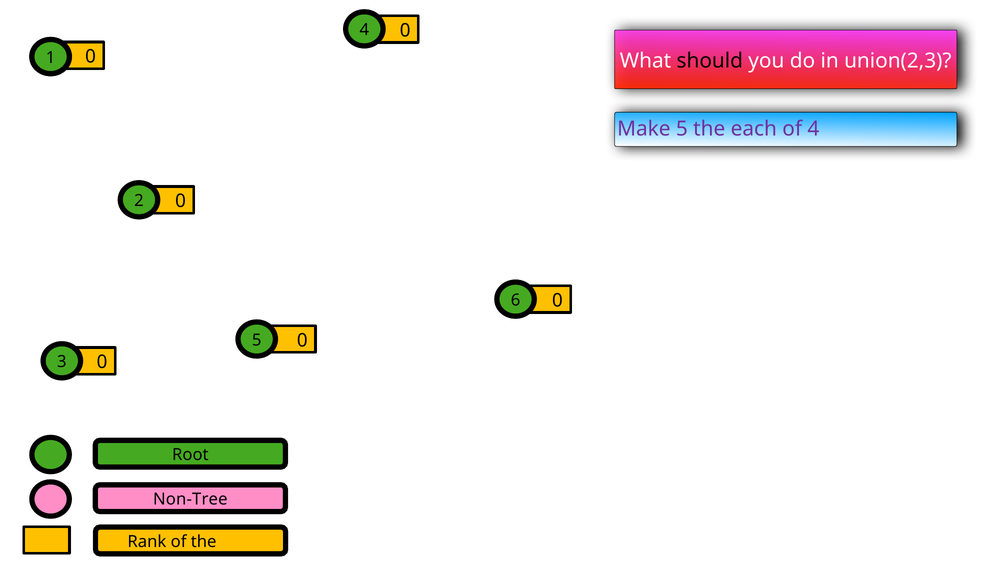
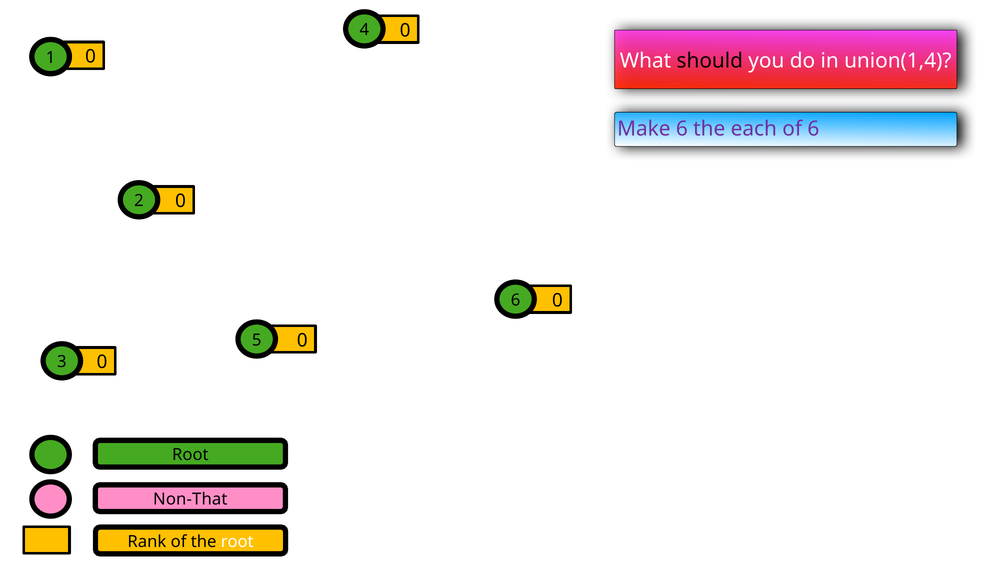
union(2,3: union(2,3 -> union(1,4
Make 5: 5 -> 6
of 4: 4 -> 6
Non-Tree: Non-Tree -> Non-That
root at (237, 542) colour: yellow -> white
